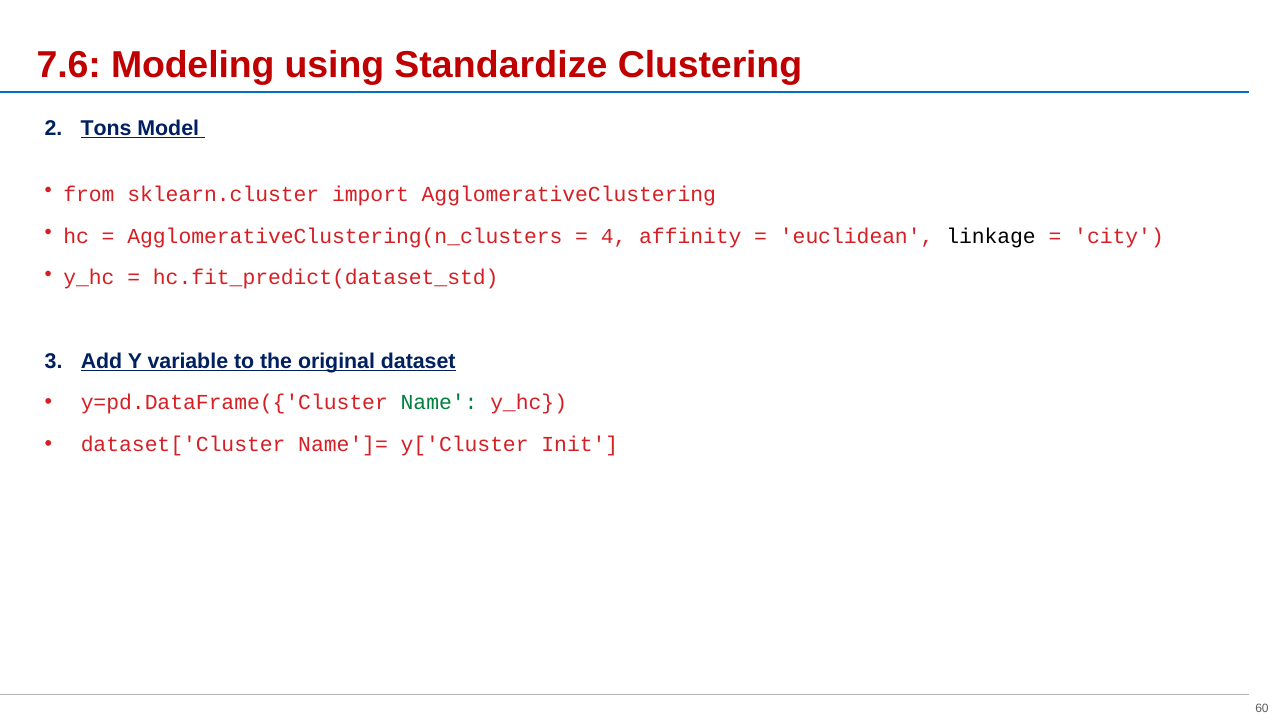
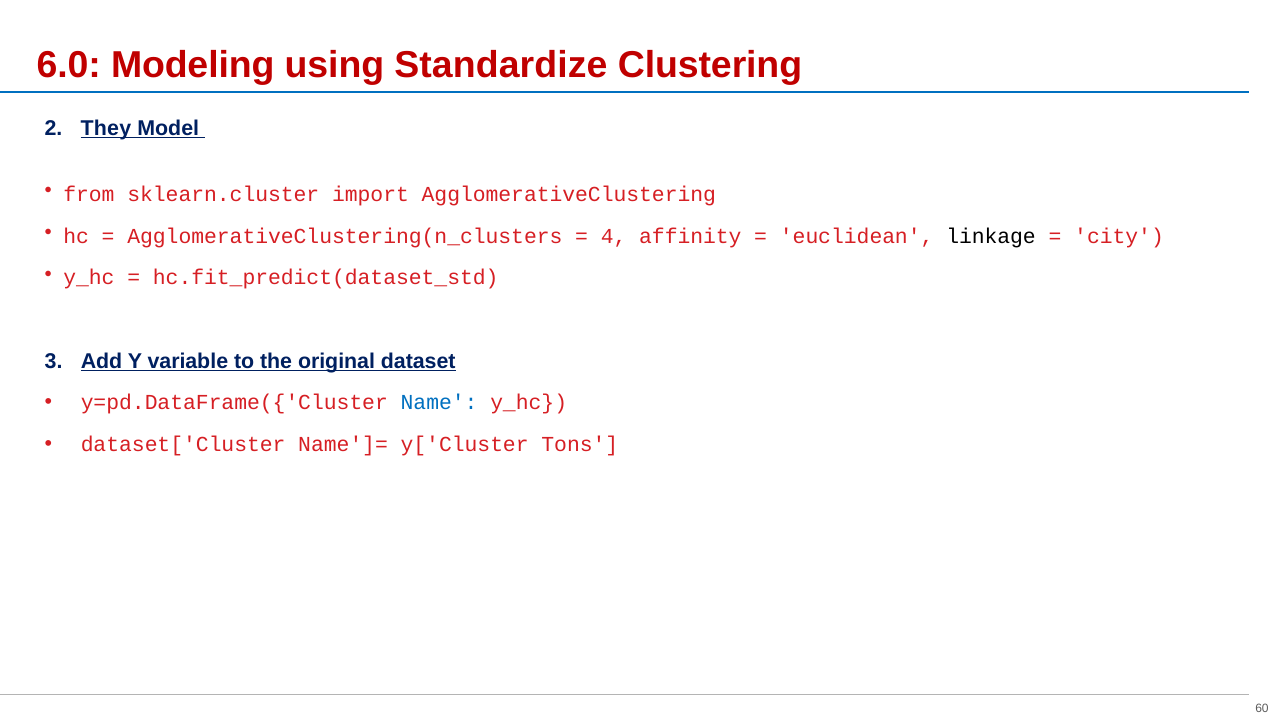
7.6: 7.6 -> 6.0
Tons: Tons -> They
Name colour: green -> blue
Init: Init -> Tons
